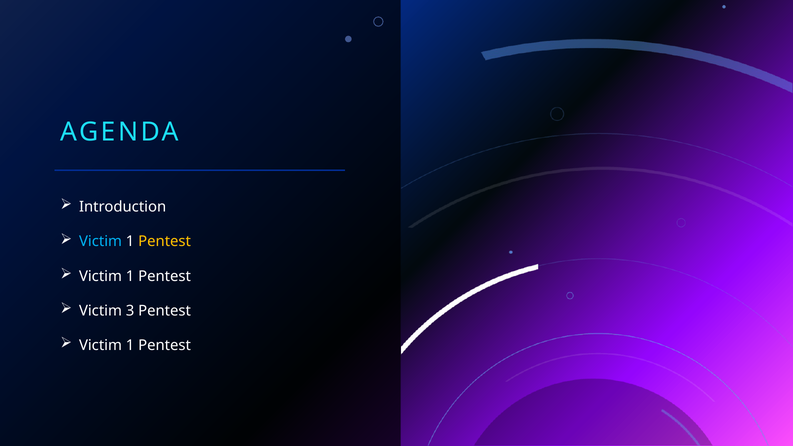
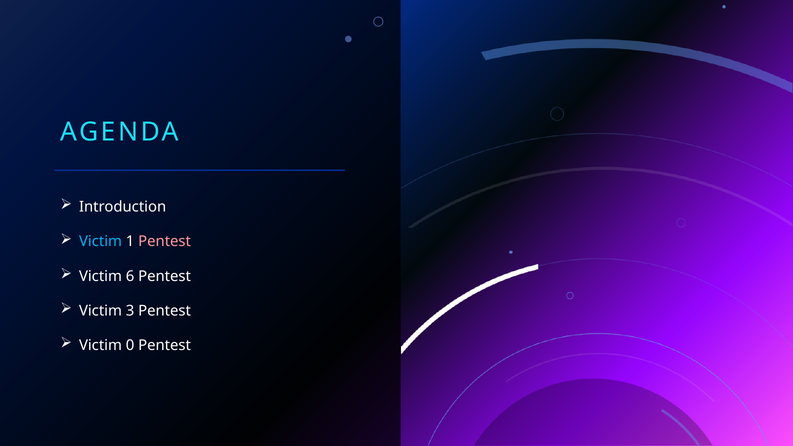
Pentest at (165, 242) colour: yellow -> pink
1 at (130, 276): 1 -> 6
1 at (130, 345): 1 -> 0
